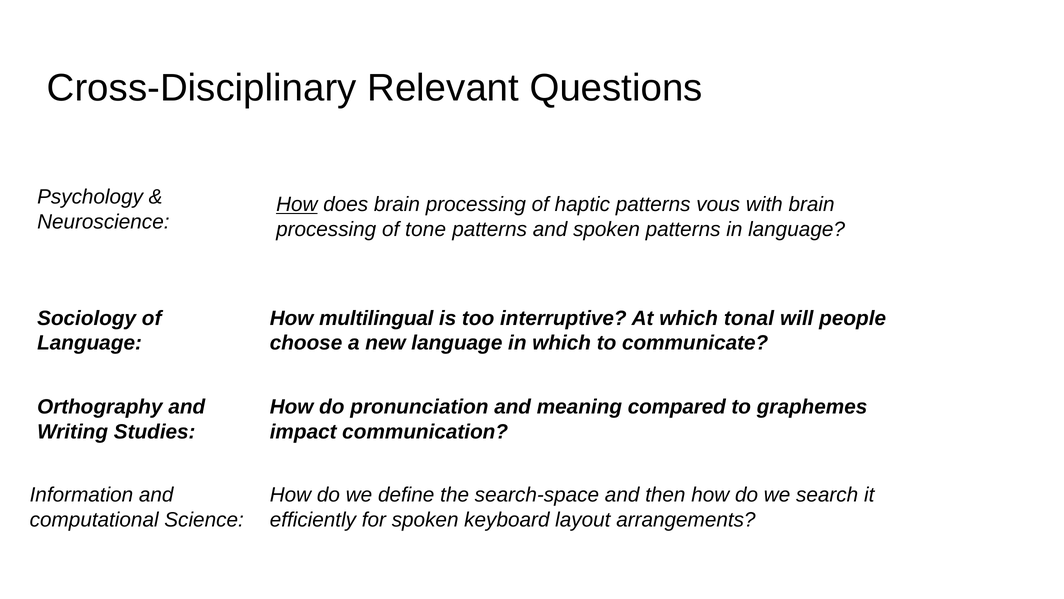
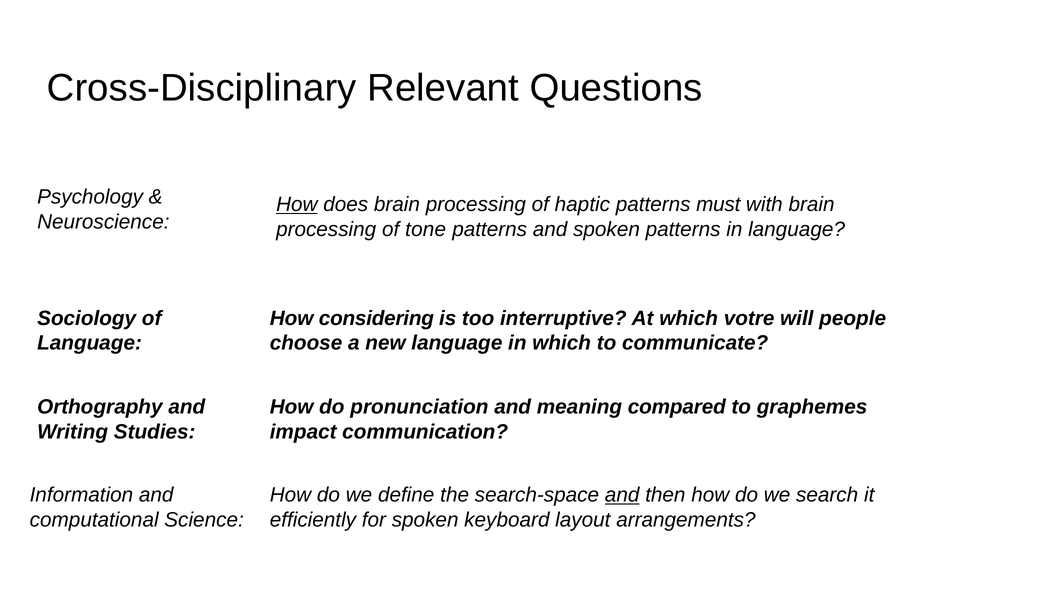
vous: vous -> must
multilingual: multilingual -> considering
tonal: tonal -> votre
and at (622, 495) underline: none -> present
